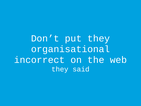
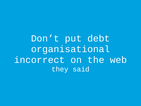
put they: they -> debt
